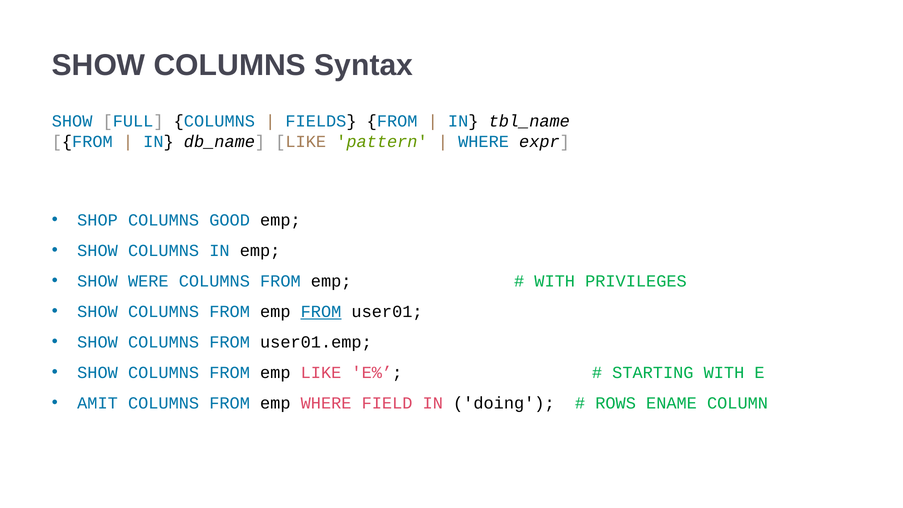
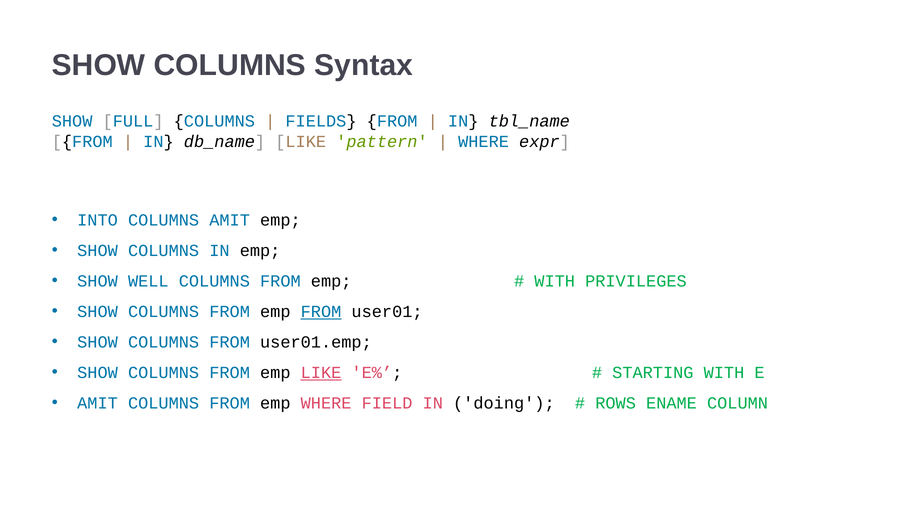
SHOP: SHOP -> INTO
COLUMNS GOOD: GOOD -> AMIT
WERE: WERE -> WELL
LIKE at (321, 373) underline: none -> present
